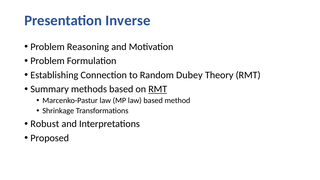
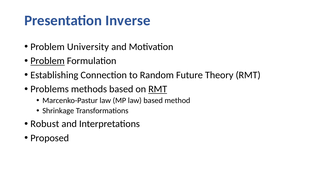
Reasoning: Reasoning -> University
Problem at (48, 61) underline: none -> present
Dubey: Dubey -> Future
Summary: Summary -> Problems
